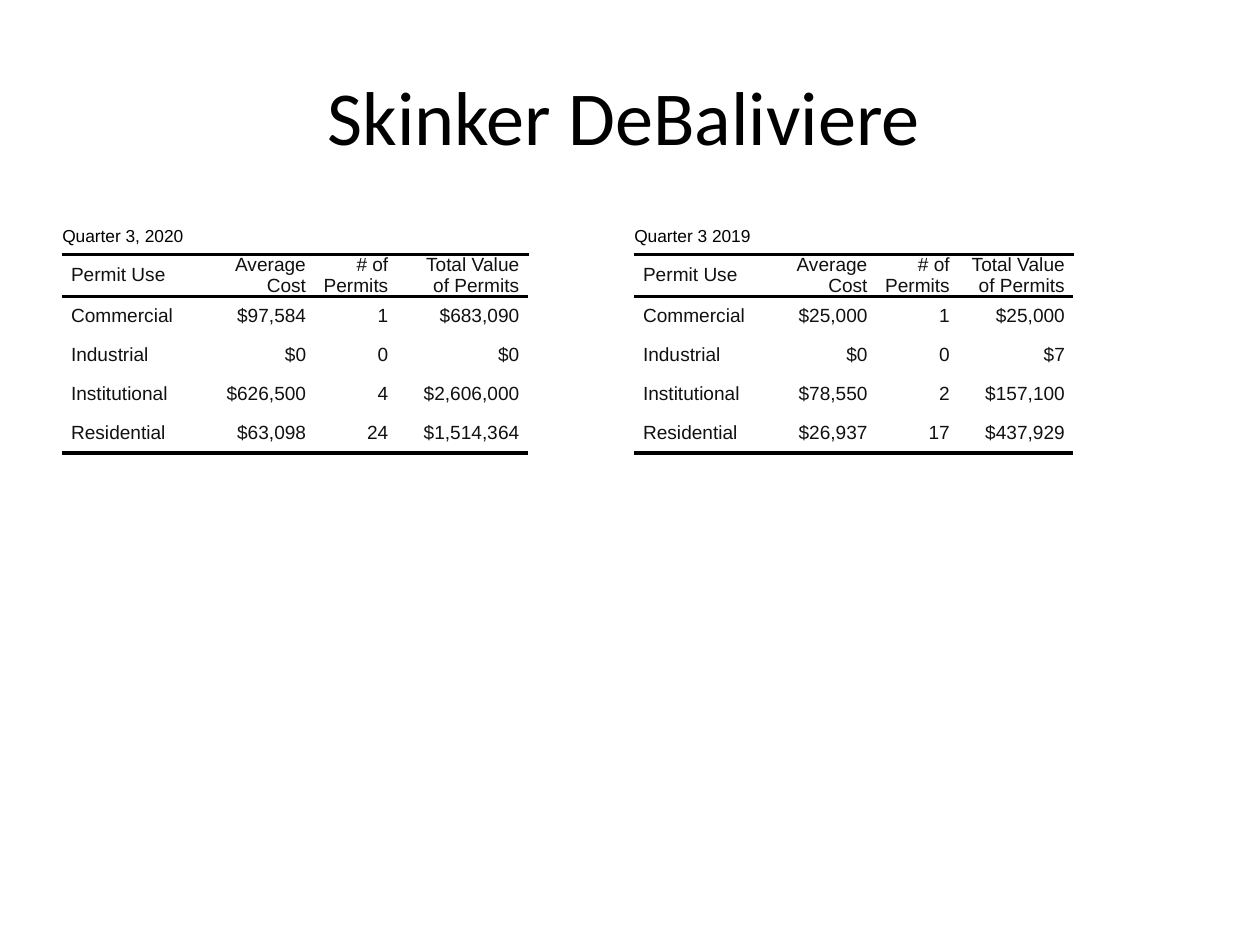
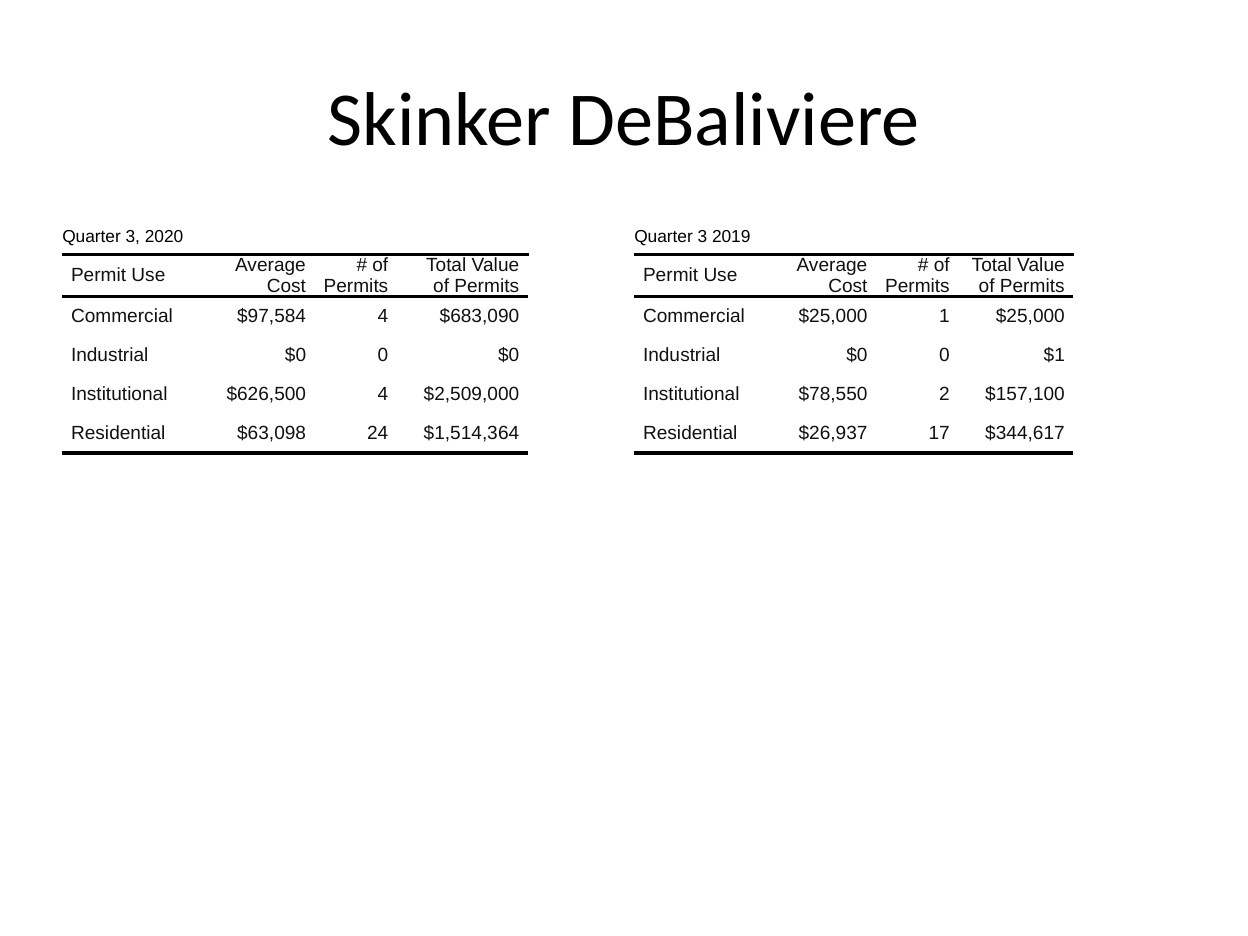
$97,584 1: 1 -> 4
$7: $7 -> $1
$2,606,000: $2,606,000 -> $2,509,000
$437,929: $437,929 -> $344,617
